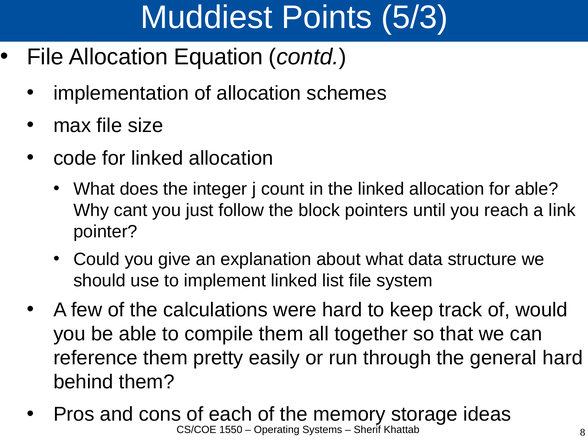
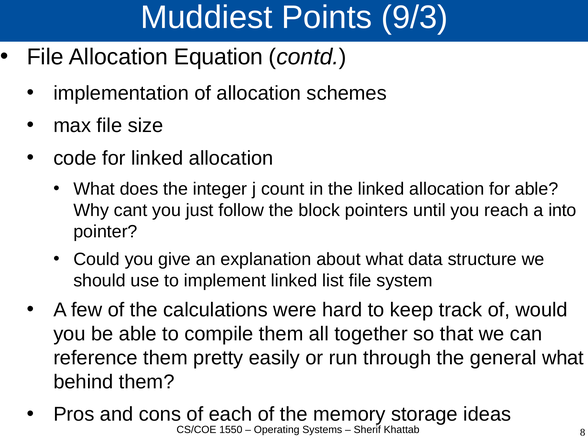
5/3: 5/3 -> 9/3
link: link -> into
general hard: hard -> what
